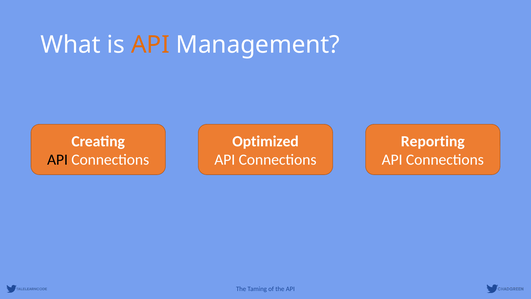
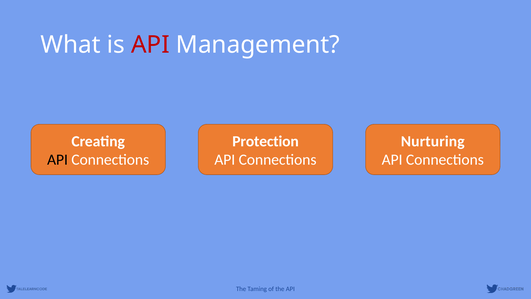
API at (150, 45) colour: orange -> red
Optimized: Optimized -> Protection
Reporting: Reporting -> Nurturing
